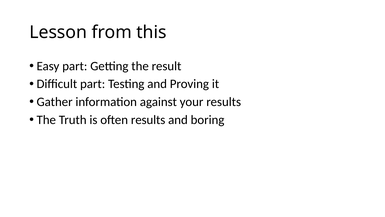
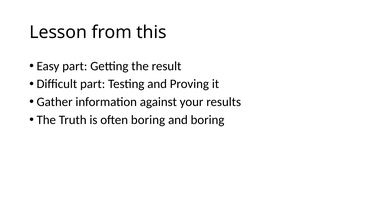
often results: results -> boring
